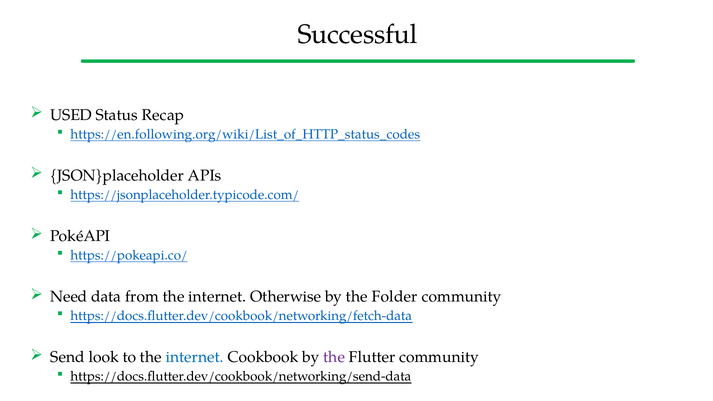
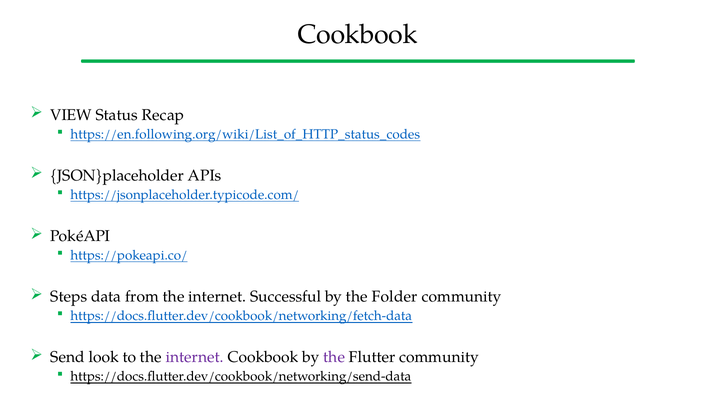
Successful at (358, 34): Successful -> Cookbook
USED: USED -> VIEW
Need: Need -> Steps
Otherwise: Otherwise -> Successful
internet at (195, 357) colour: blue -> purple
